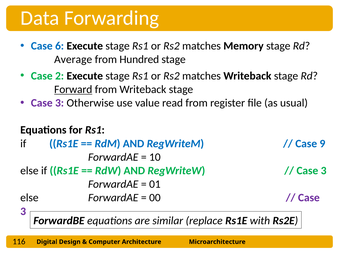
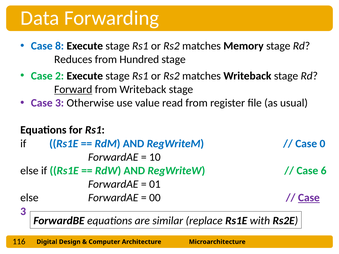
6: 6 -> 8
Average: Average -> Reduces
9: 9 -> 0
3 at (324, 171): 3 -> 6
Case at (309, 198) underline: none -> present
